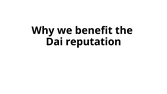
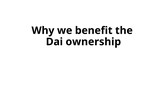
reputation: reputation -> ownership
